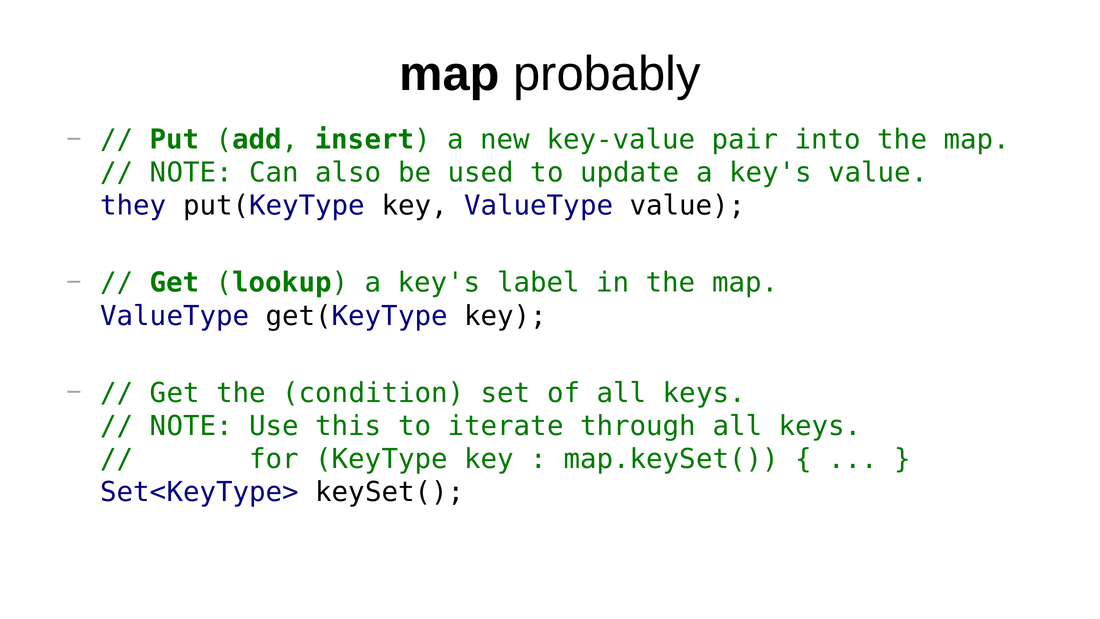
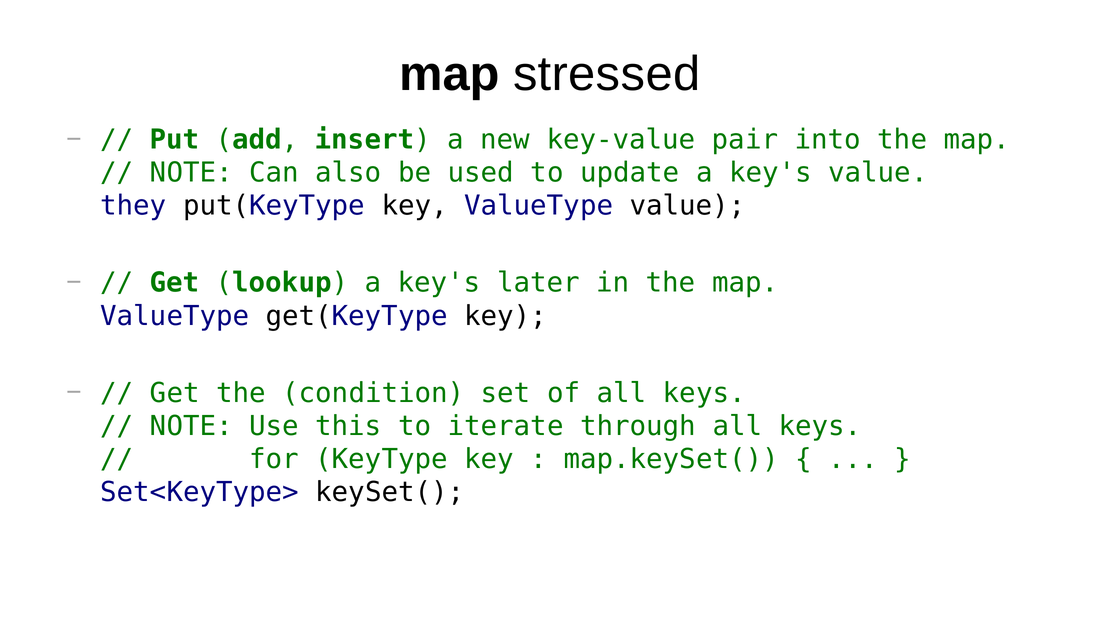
probably: probably -> stressed
label: label -> later
